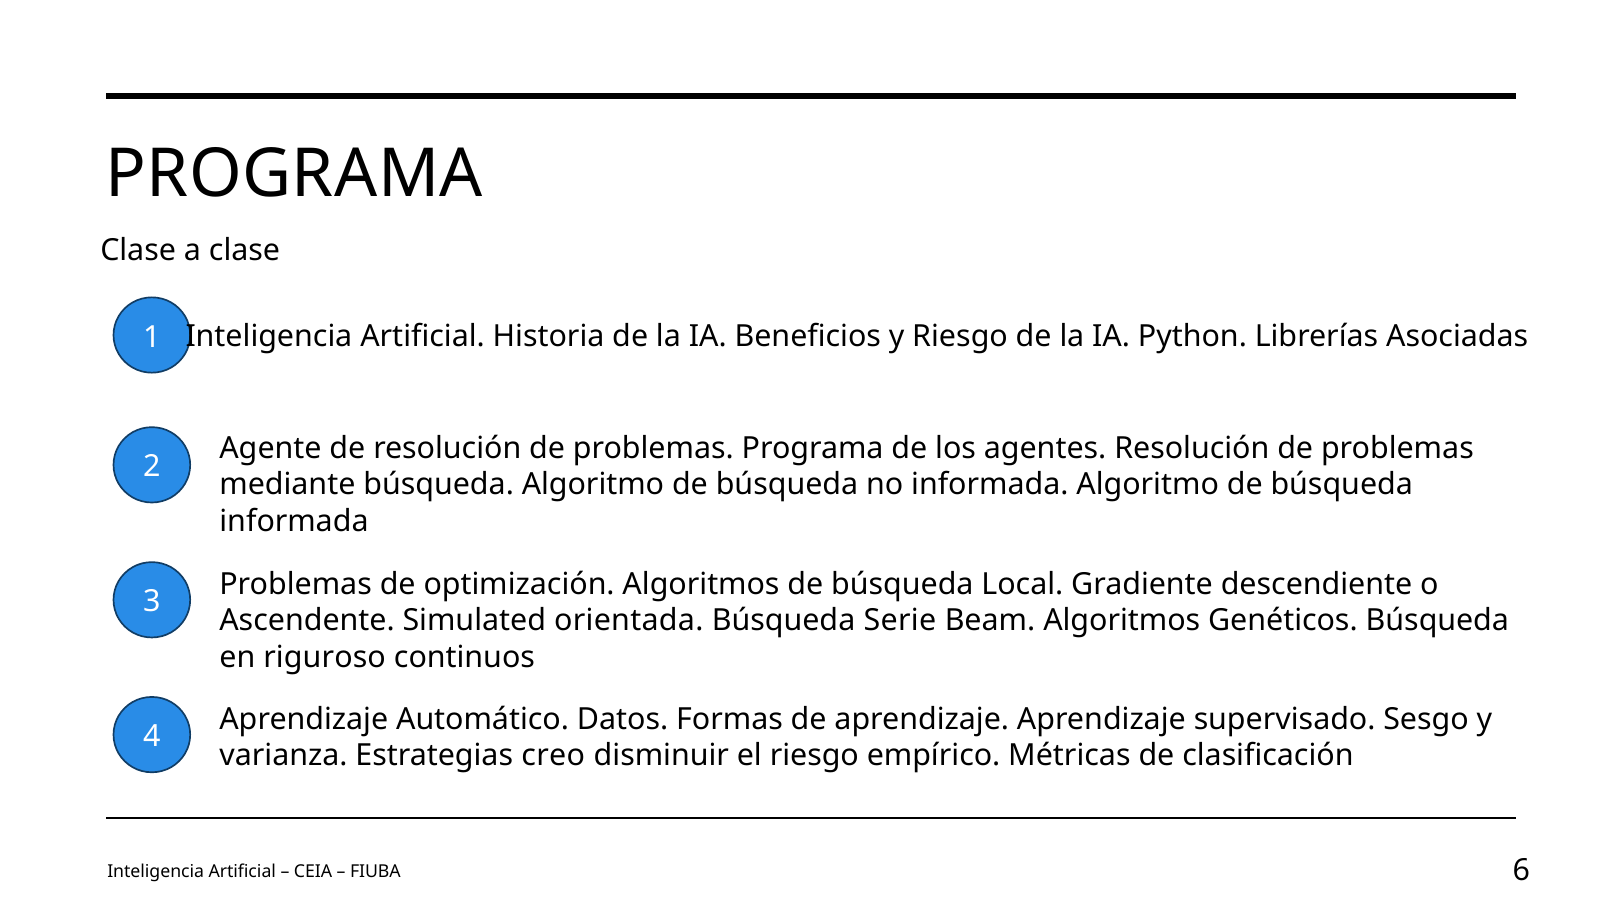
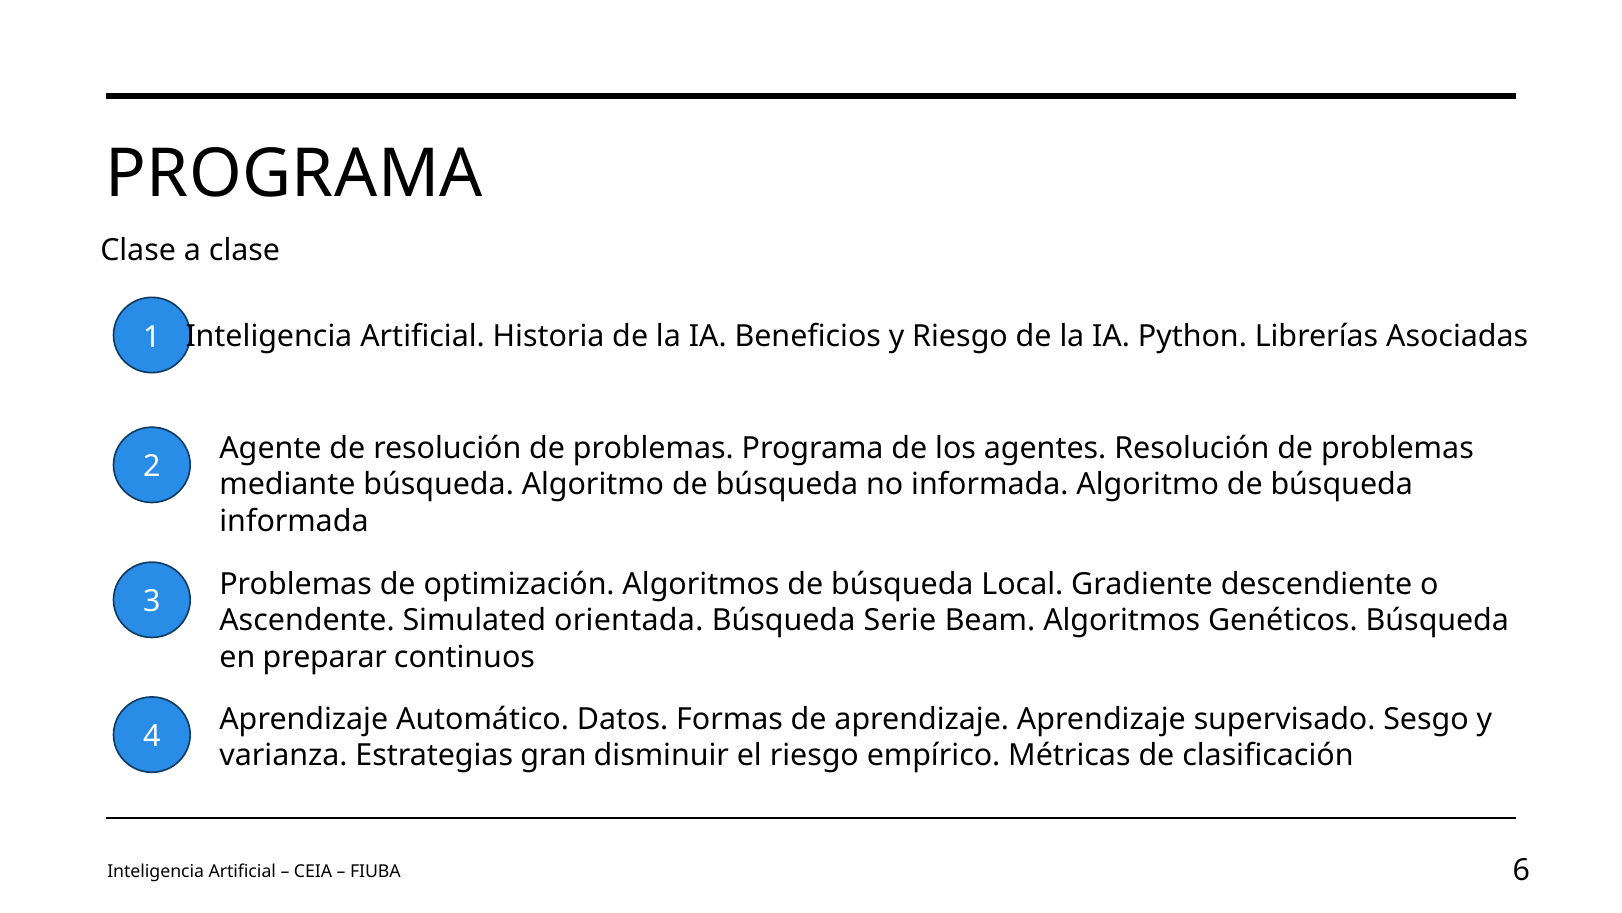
riguroso: riguroso -> preparar
creo: creo -> gran
